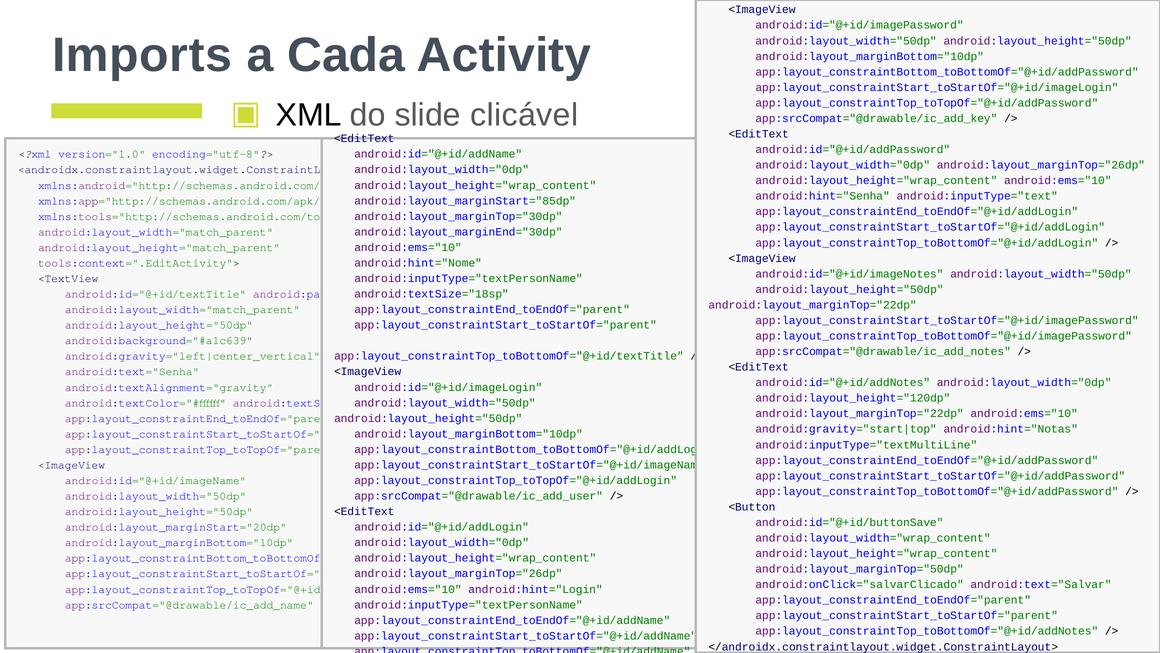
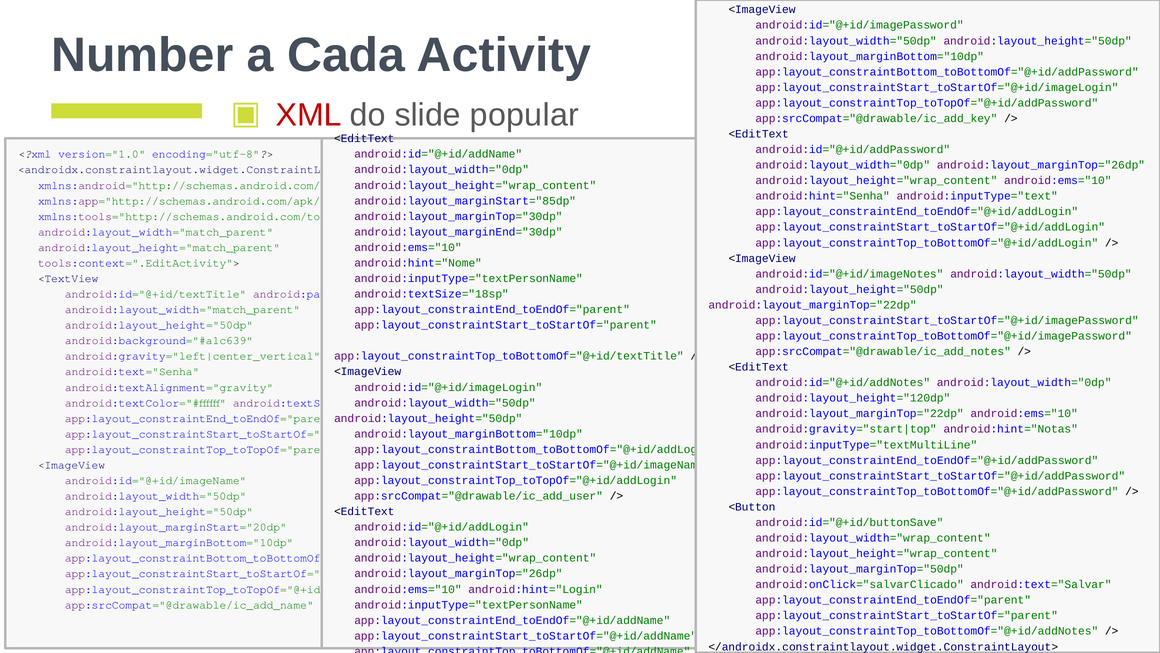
Imports: Imports -> Number
XML colour: black -> red
clicável: clicável -> popular
